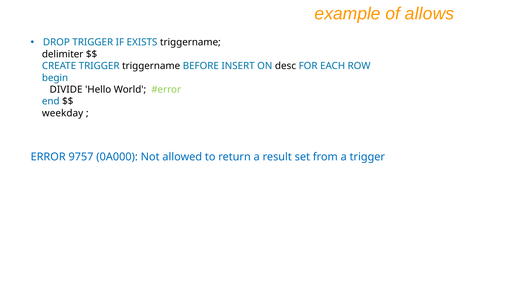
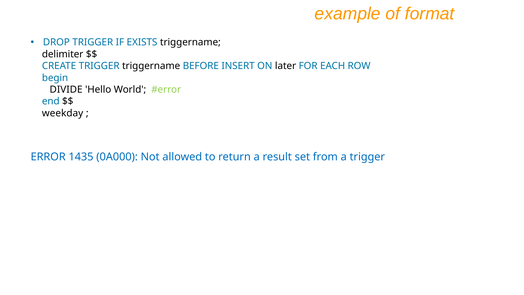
allows: allows -> format
desc: desc -> later
9757: 9757 -> 1435
